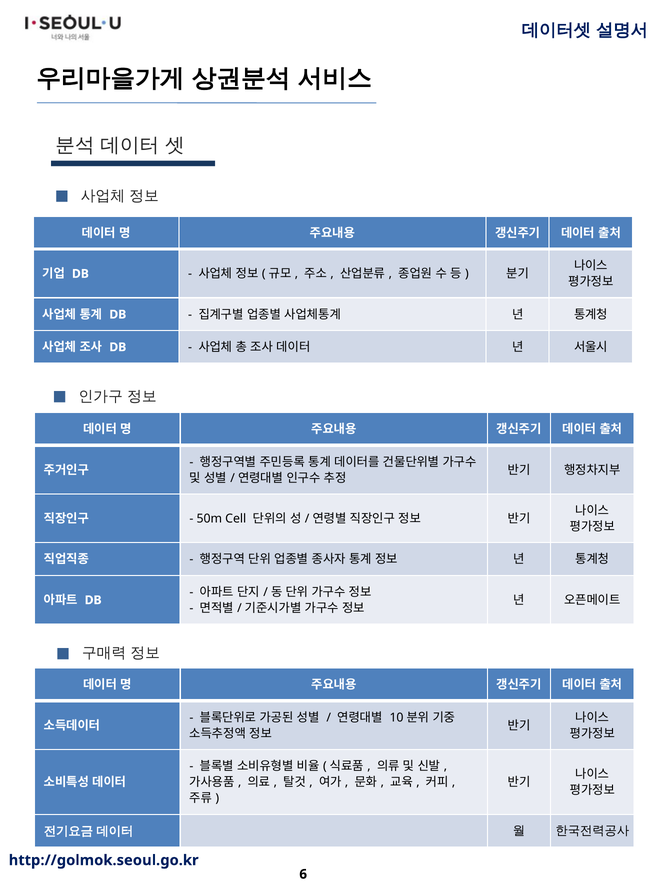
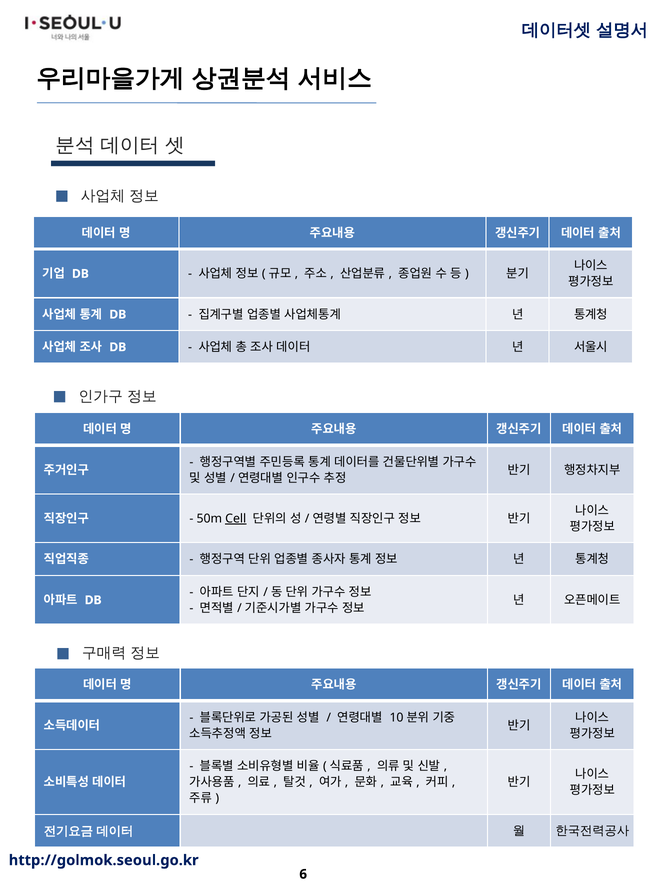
Cell underline: none -> present
